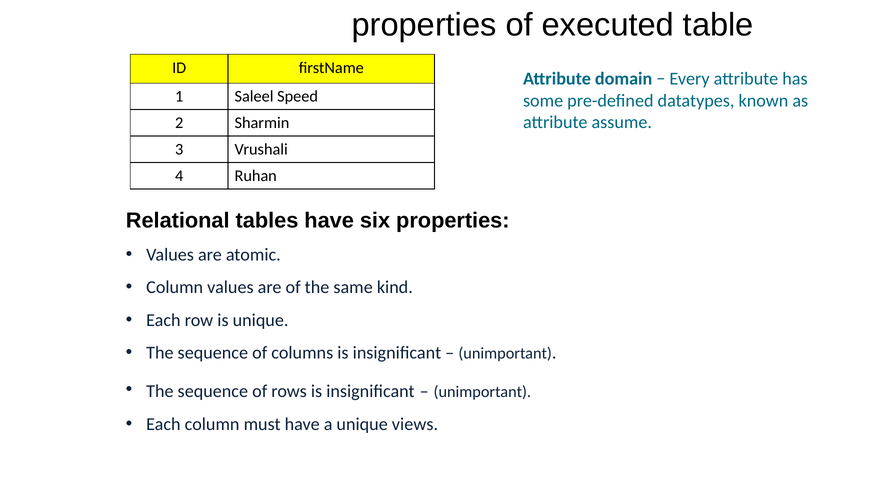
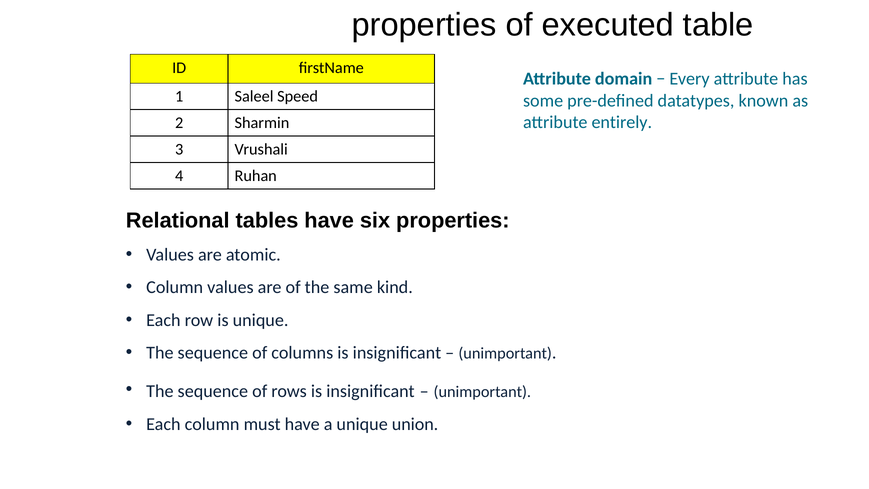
assume: assume -> entirely
views: views -> union
